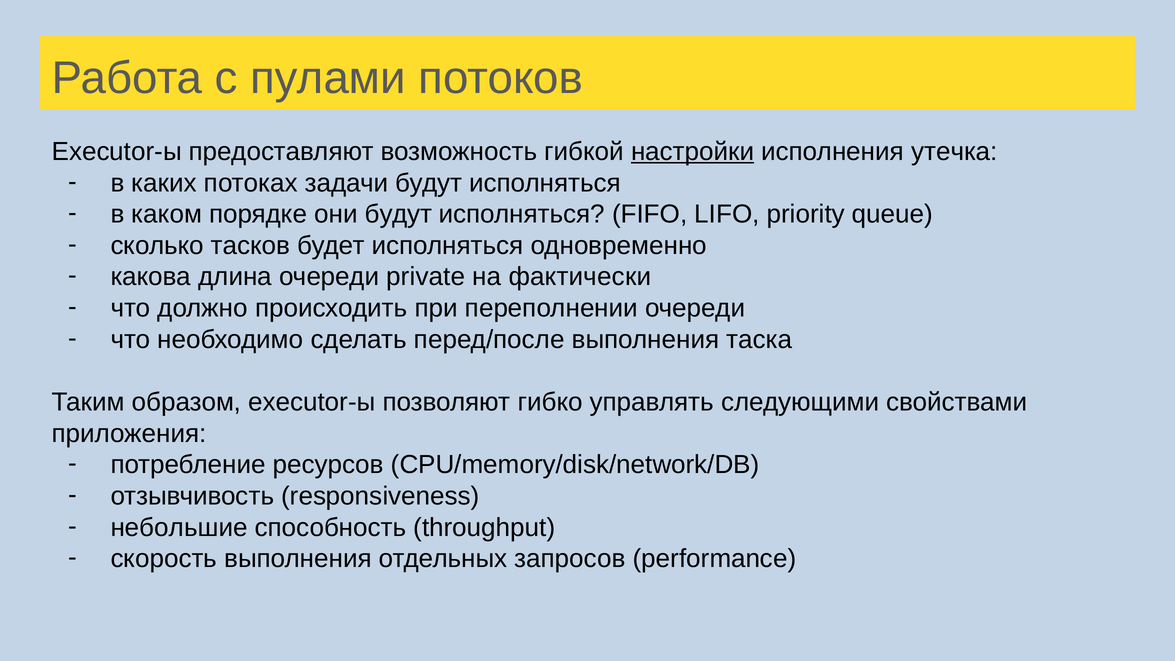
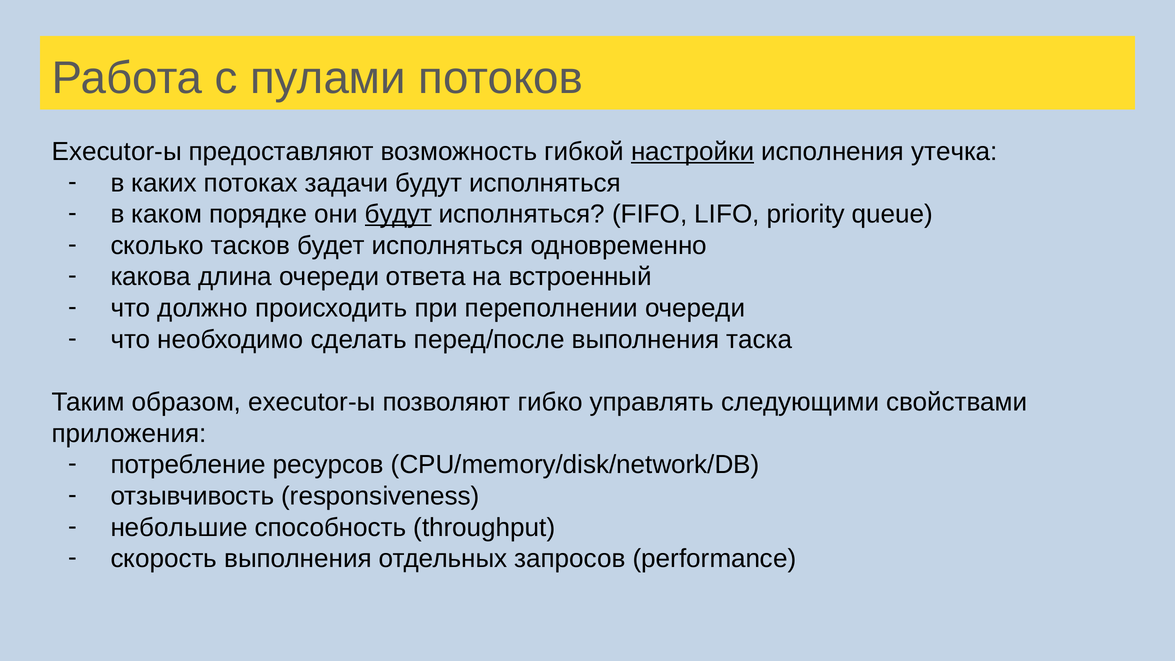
будут at (398, 214) underline: none -> present
private: private -> ответа
фактически: фактически -> встроенный
